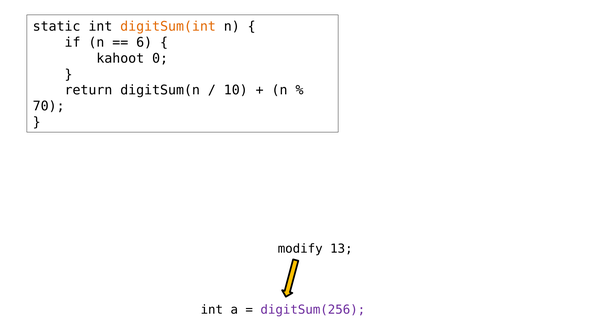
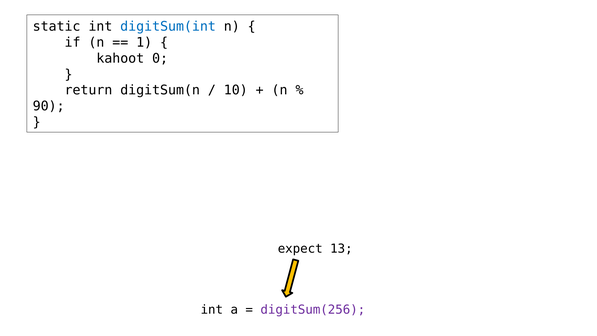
digitSum(int colour: orange -> blue
6: 6 -> 1
70: 70 -> 90
modify: modify -> expect
